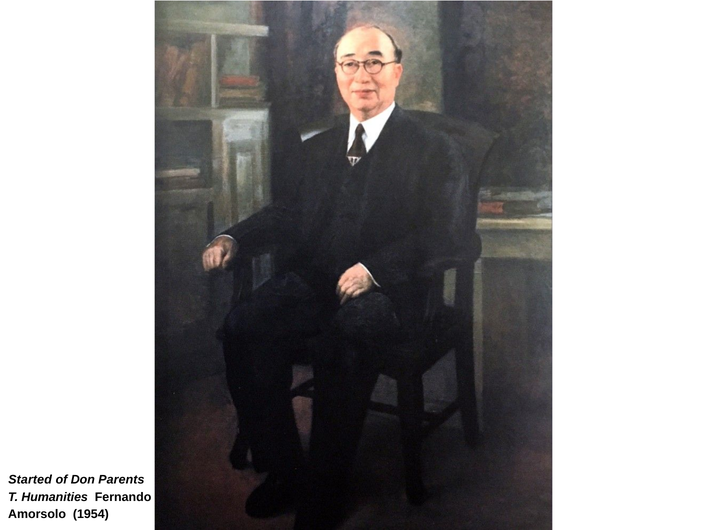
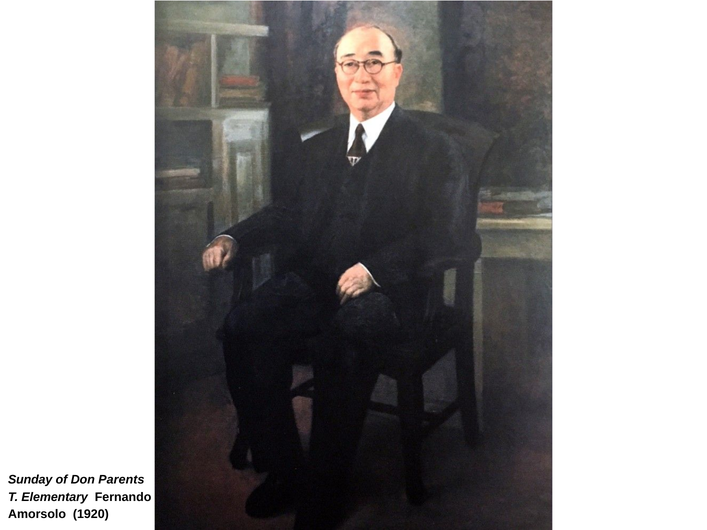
Started: Started -> Sunday
Humanities: Humanities -> Elementary
1954: 1954 -> 1920
